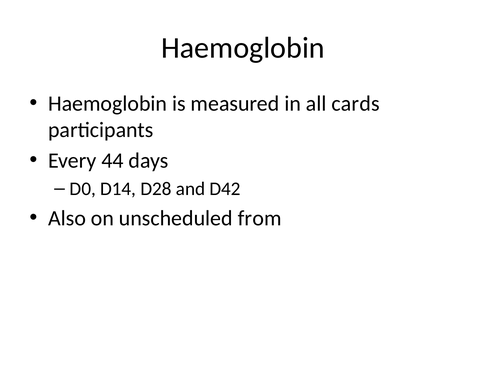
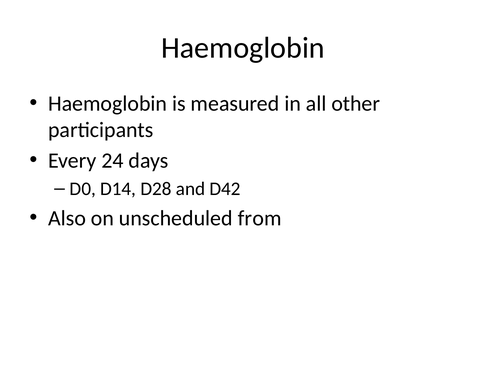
cards: cards -> other
44: 44 -> 24
